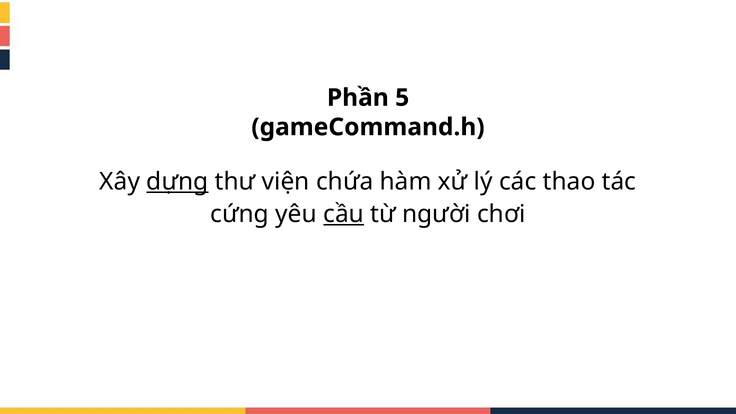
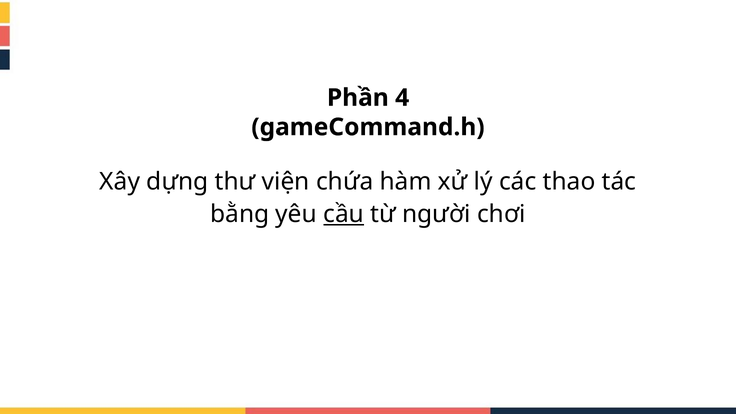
5: 5 -> 4
dựng underline: present -> none
cứng: cứng -> bằng
